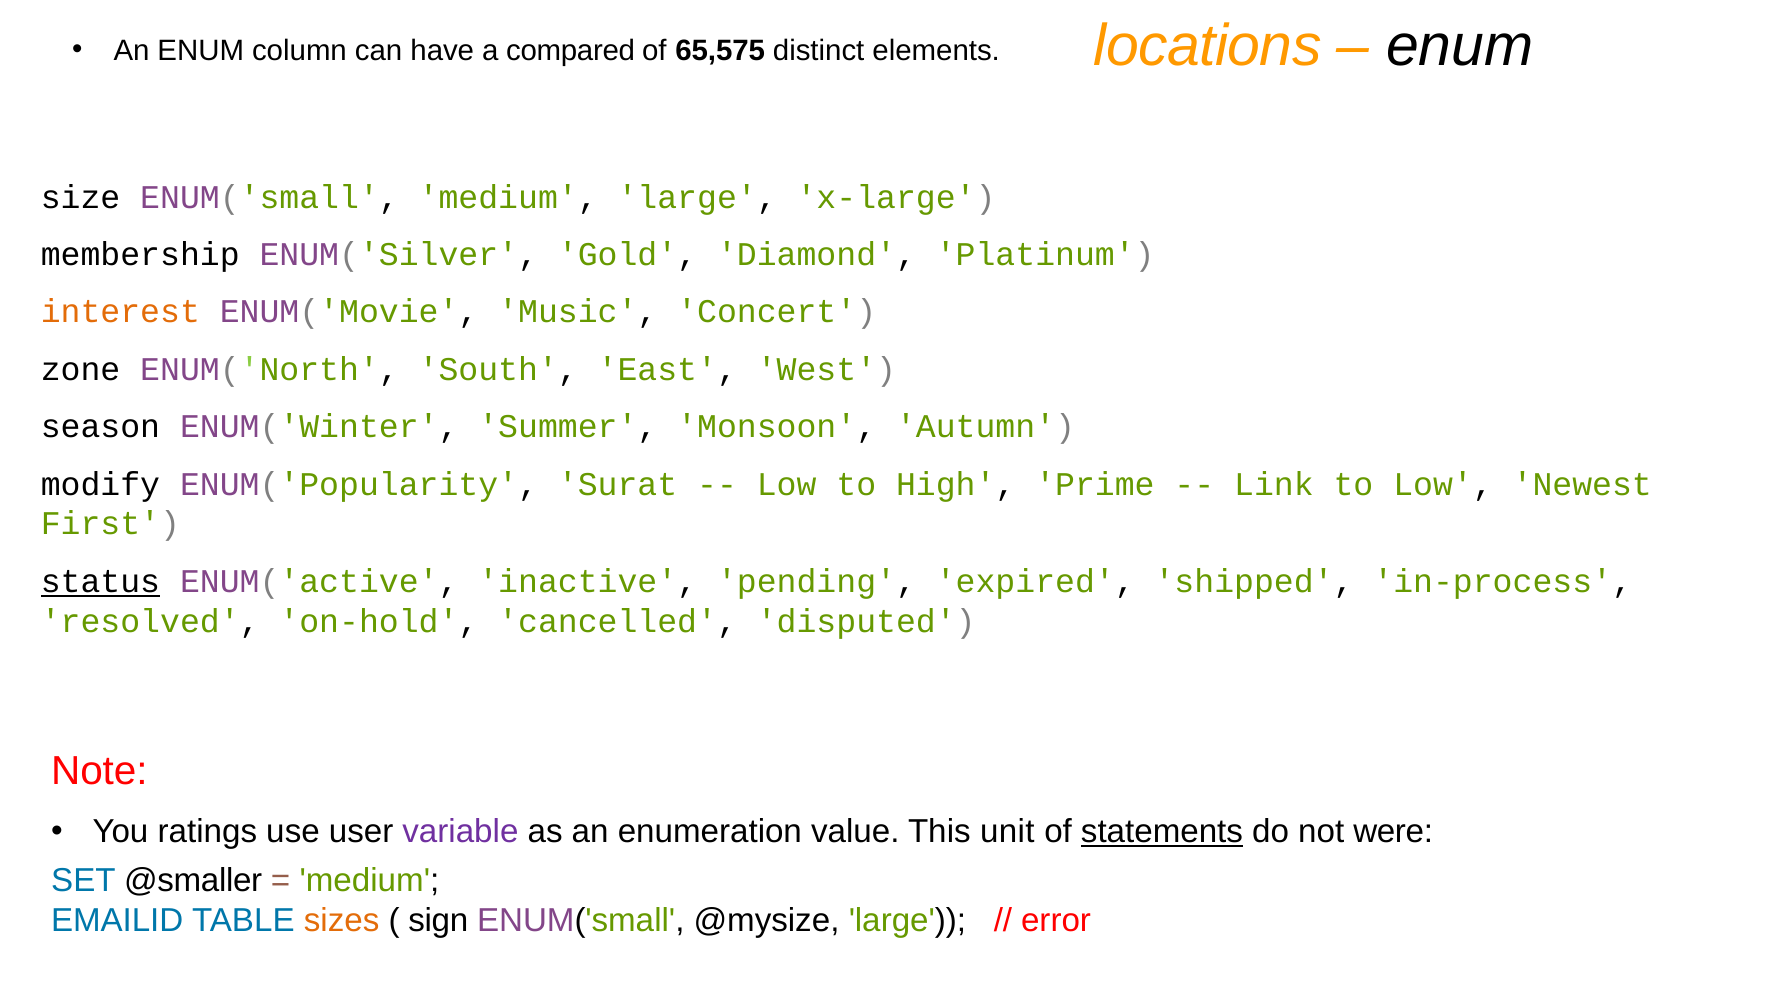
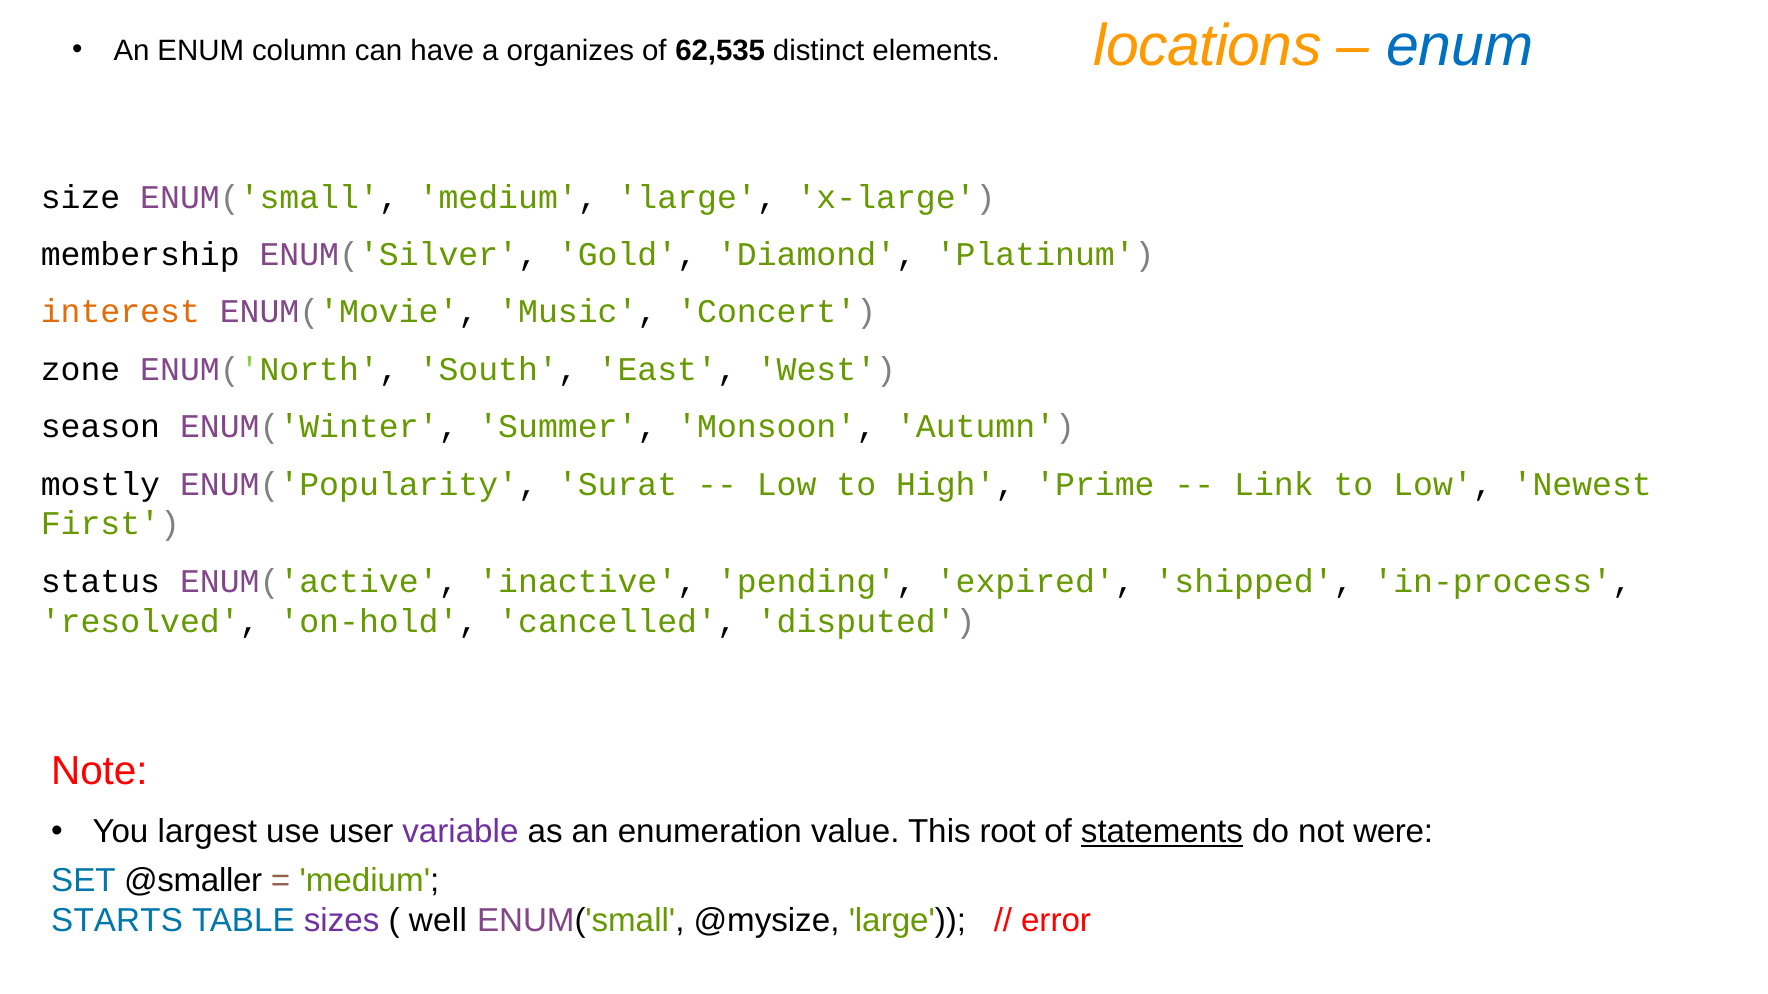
enum at (1460, 46) colour: black -> blue
compared: compared -> organizes
65,575: 65,575 -> 62,535
modify: modify -> mostly
status underline: present -> none
ratings: ratings -> largest
unit: unit -> root
EMAILID: EMAILID -> STARTS
sizes colour: orange -> purple
sign: sign -> well
